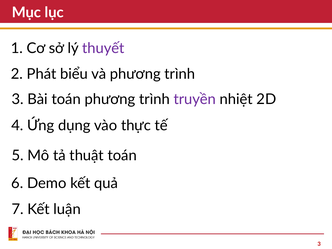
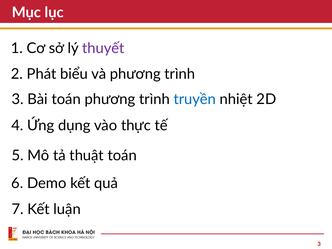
truyền colour: purple -> blue
